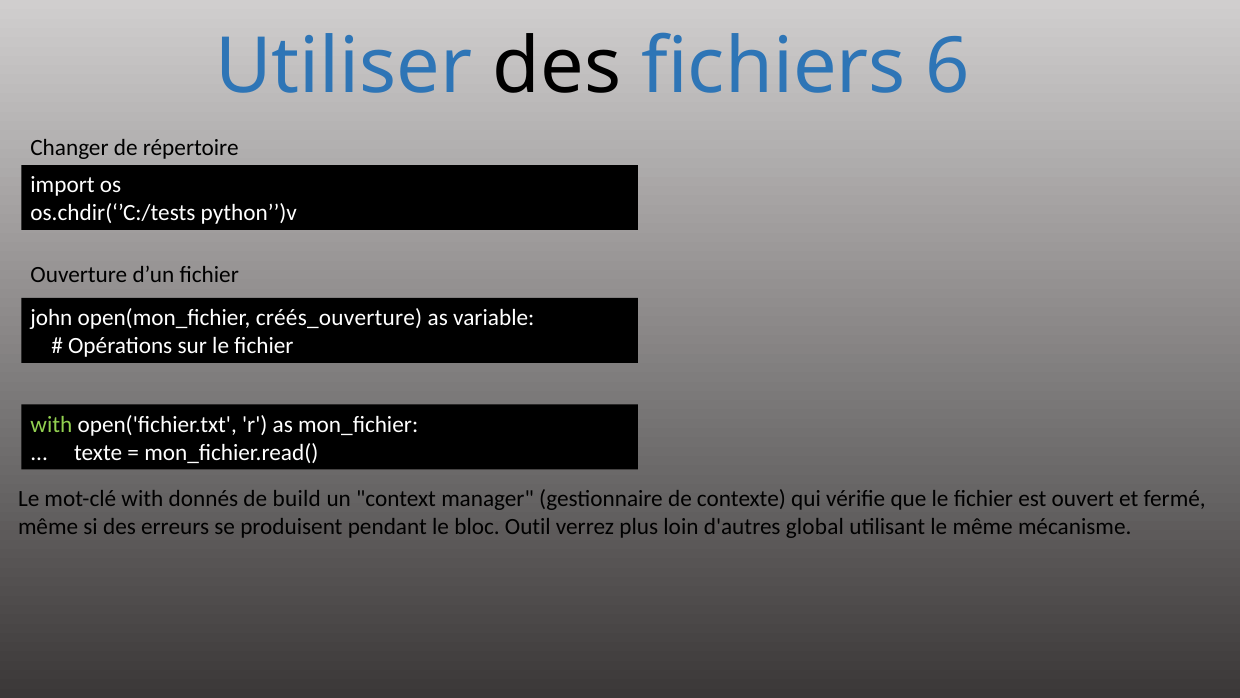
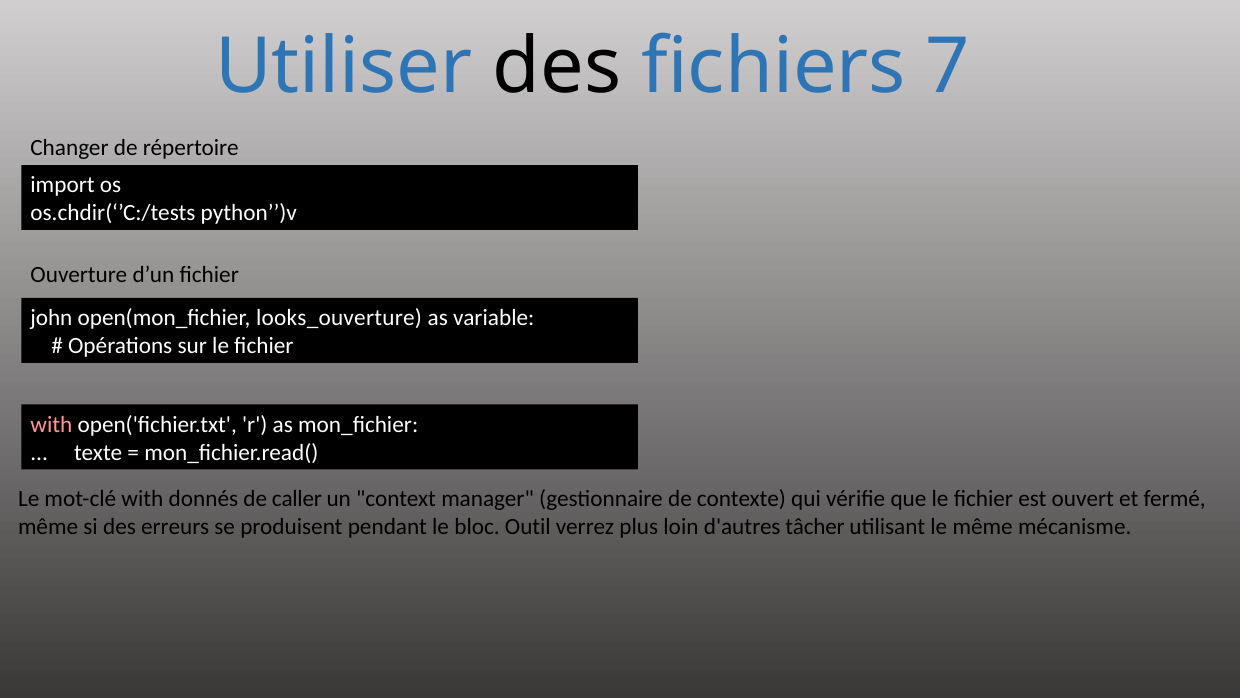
6: 6 -> 7
créés_ouverture: créés_ouverture -> looks_ouverture
with at (51, 424) colour: light green -> pink
build: build -> caller
global: global -> tâcher
